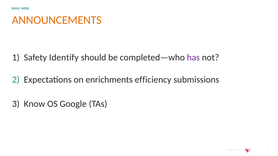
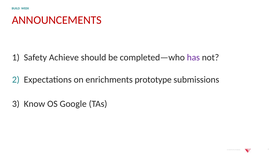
ANNOUNCEMENTS colour: orange -> red
Identify: Identify -> Achieve
efficiency: efficiency -> prototype
